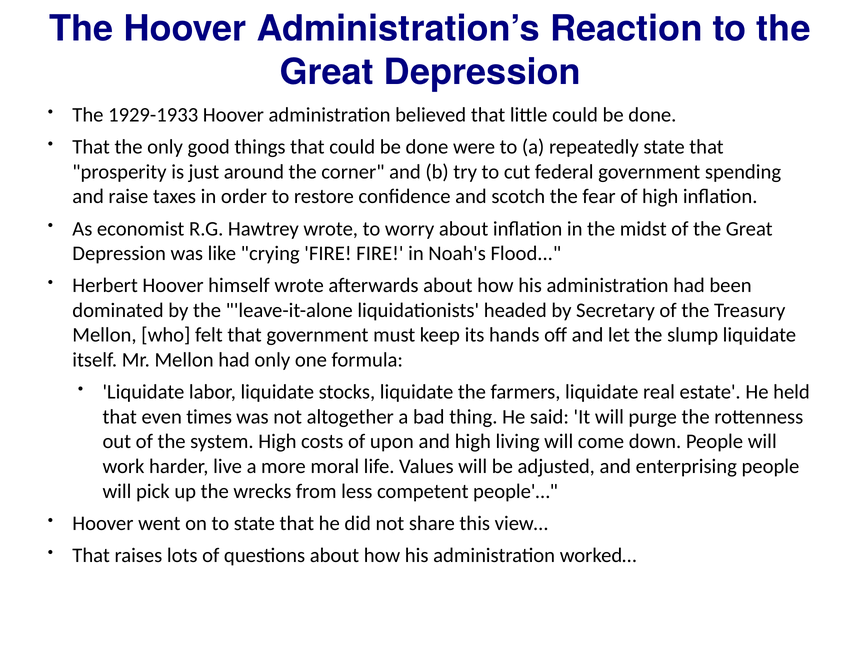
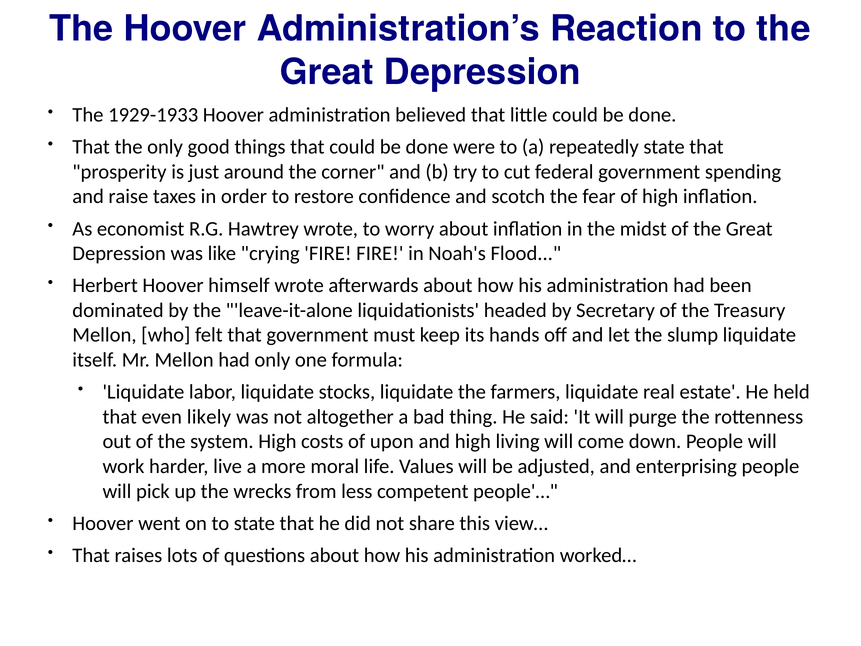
times: times -> likely
